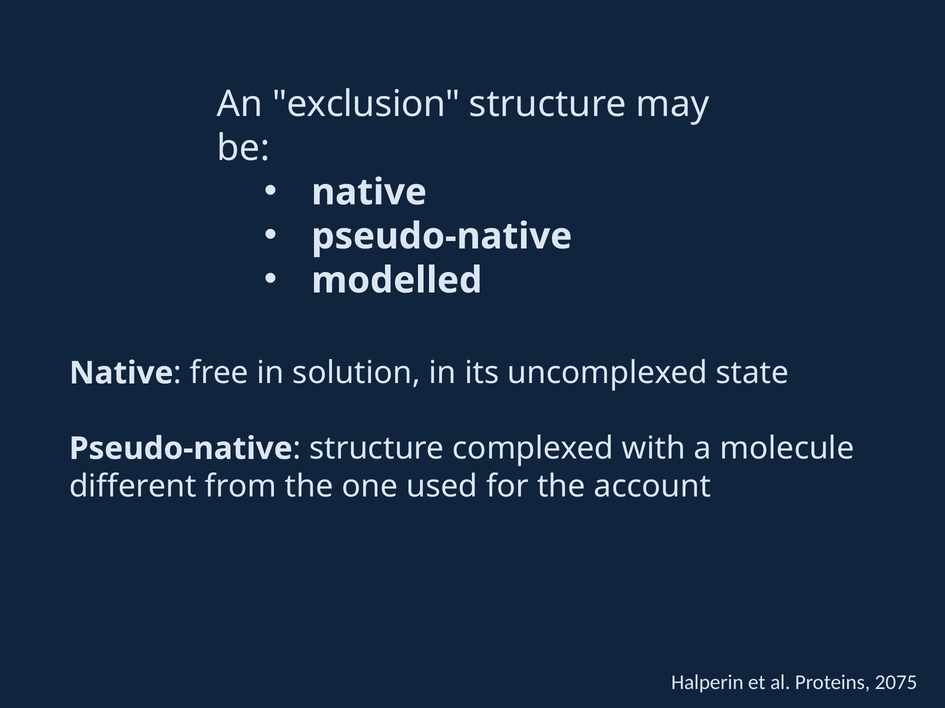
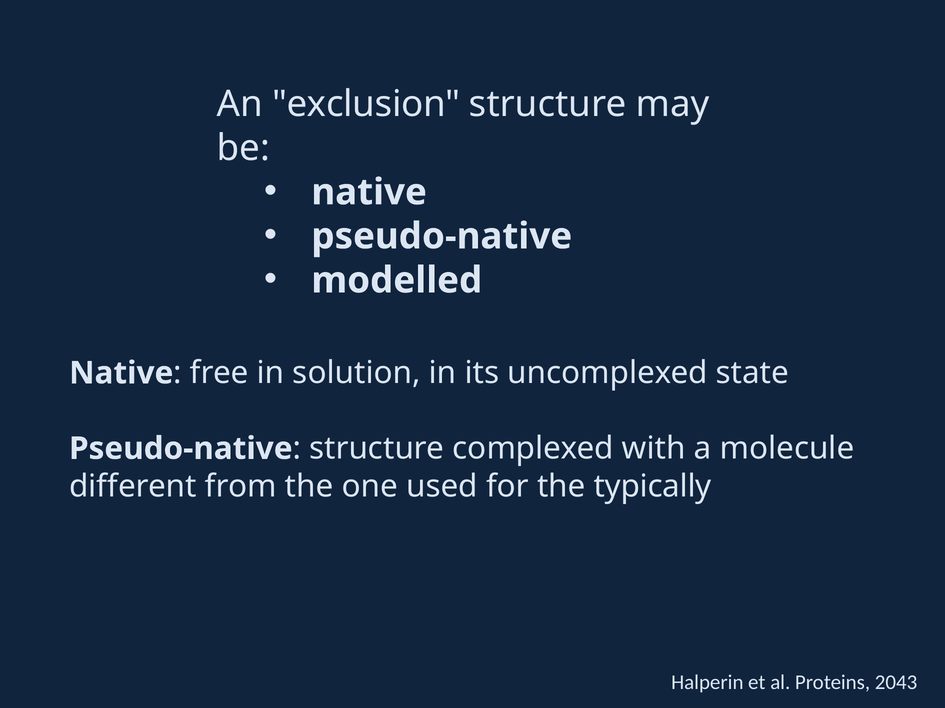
account: account -> typically
2075: 2075 -> 2043
